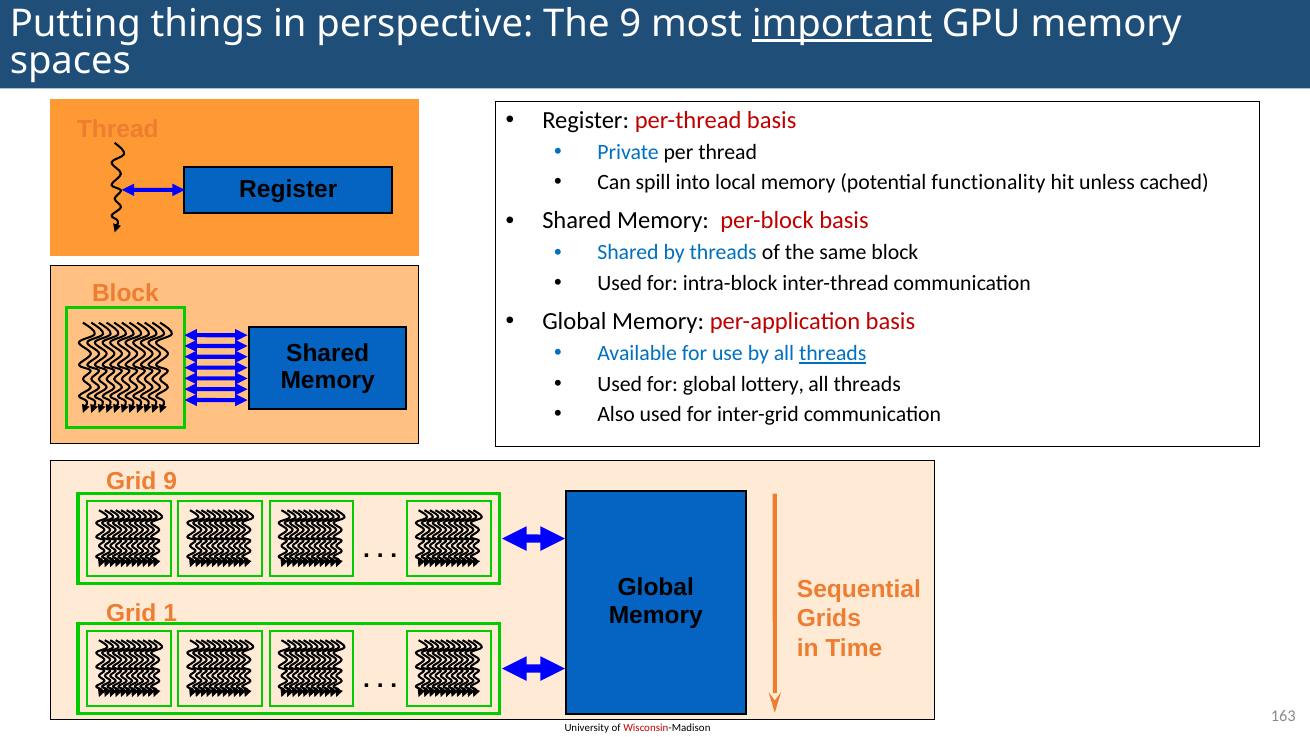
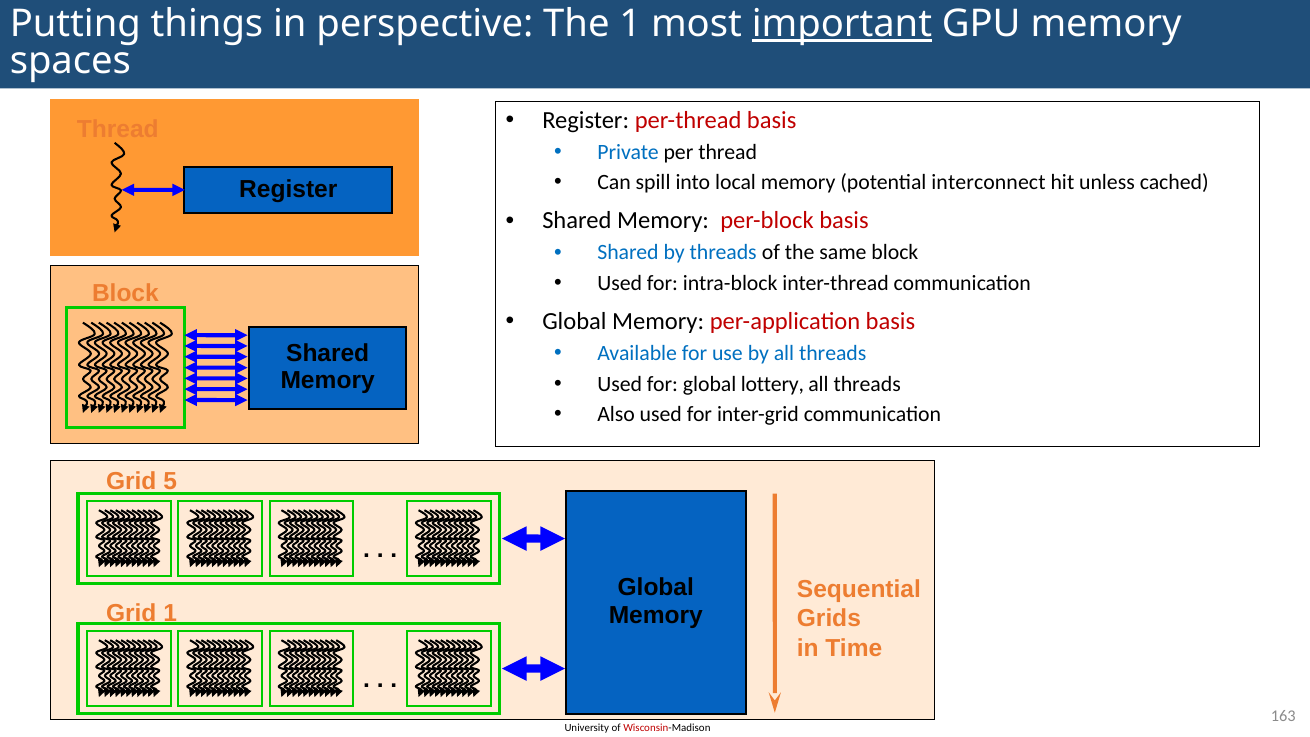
The 9: 9 -> 1
functionality: functionality -> interconnect
threads at (833, 354) underline: present -> none
Grid 9: 9 -> 5
